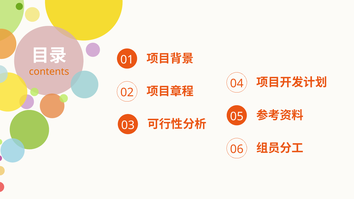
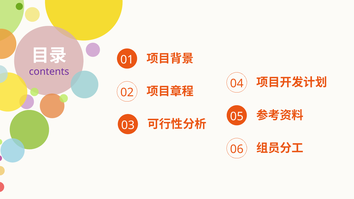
contents colour: orange -> purple
